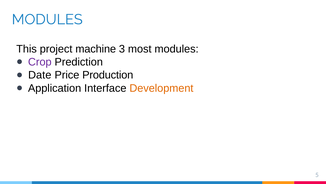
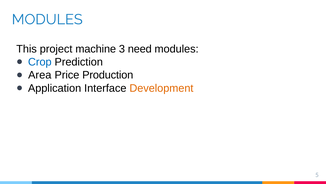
most: most -> need
Crop colour: purple -> blue
Date: Date -> Area
